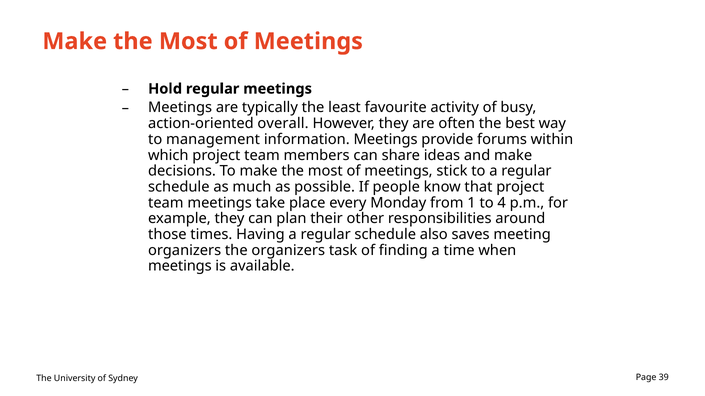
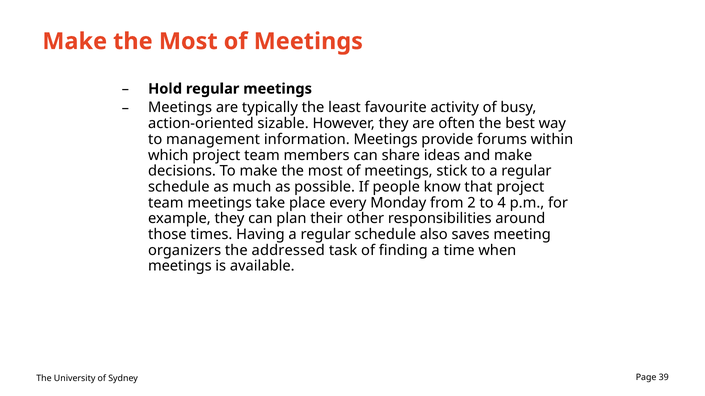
overall: overall -> sizable
1: 1 -> 2
the organizers: organizers -> addressed
